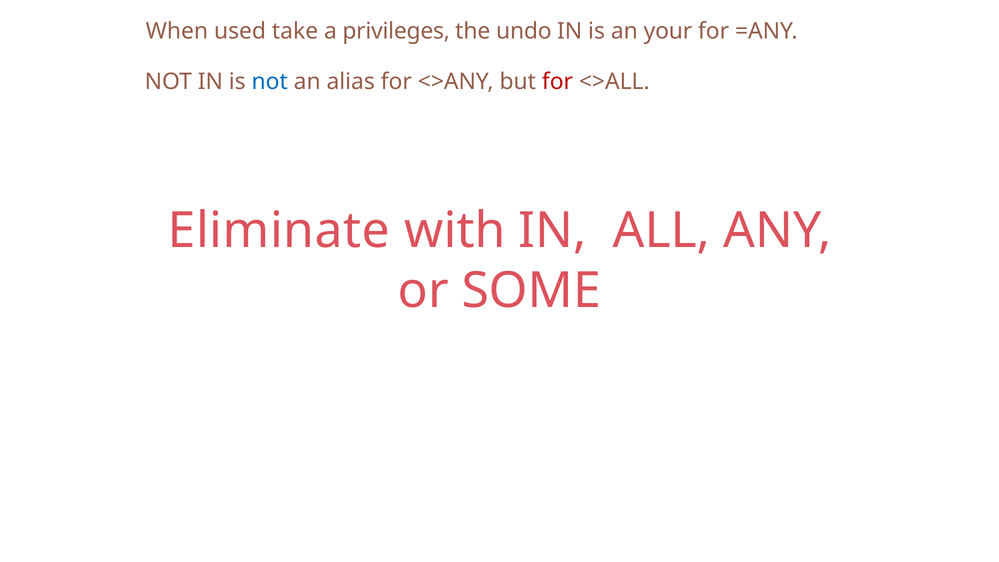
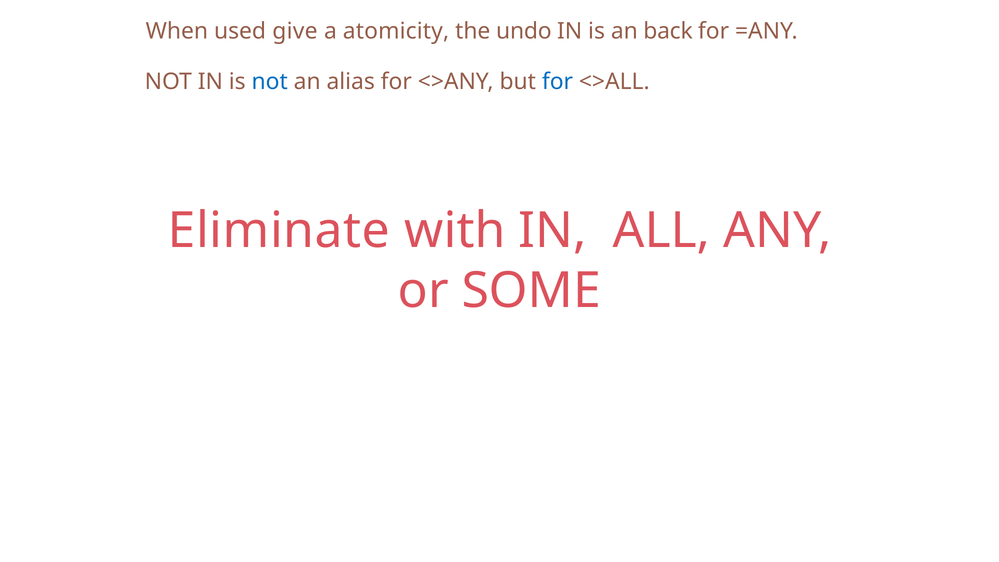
take: take -> give
privileges: privileges -> atomicity
your: your -> back
for at (557, 81) colour: red -> blue
